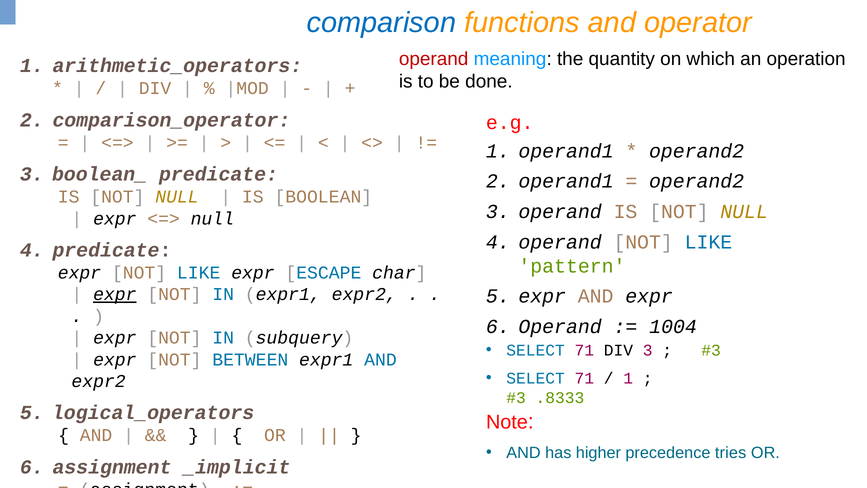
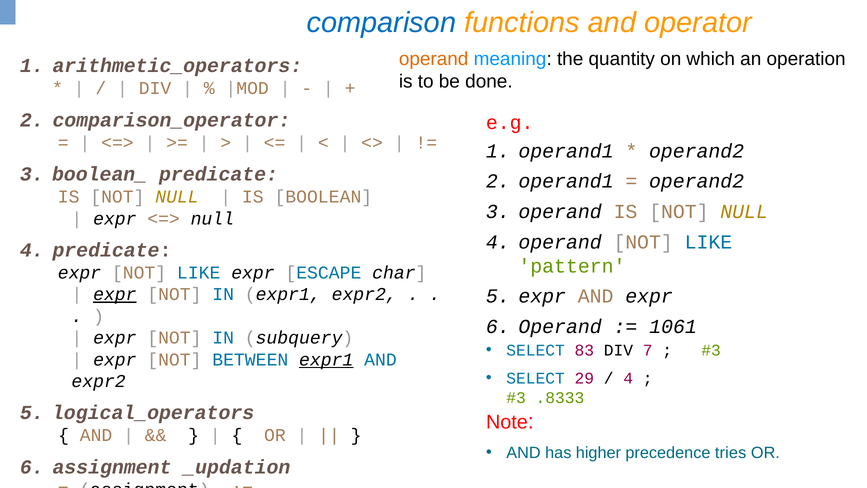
operand at (434, 59) colour: red -> orange
1004: 1004 -> 1061
71 at (584, 350): 71 -> 83
DIV 3: 3 -> 7
expr1 at (326, 359) underline: none -> present
71 at (584, 378): 71 -> 29
1 at (628, 378): 1 -> 4
_implicit: _implicit -> _updation
